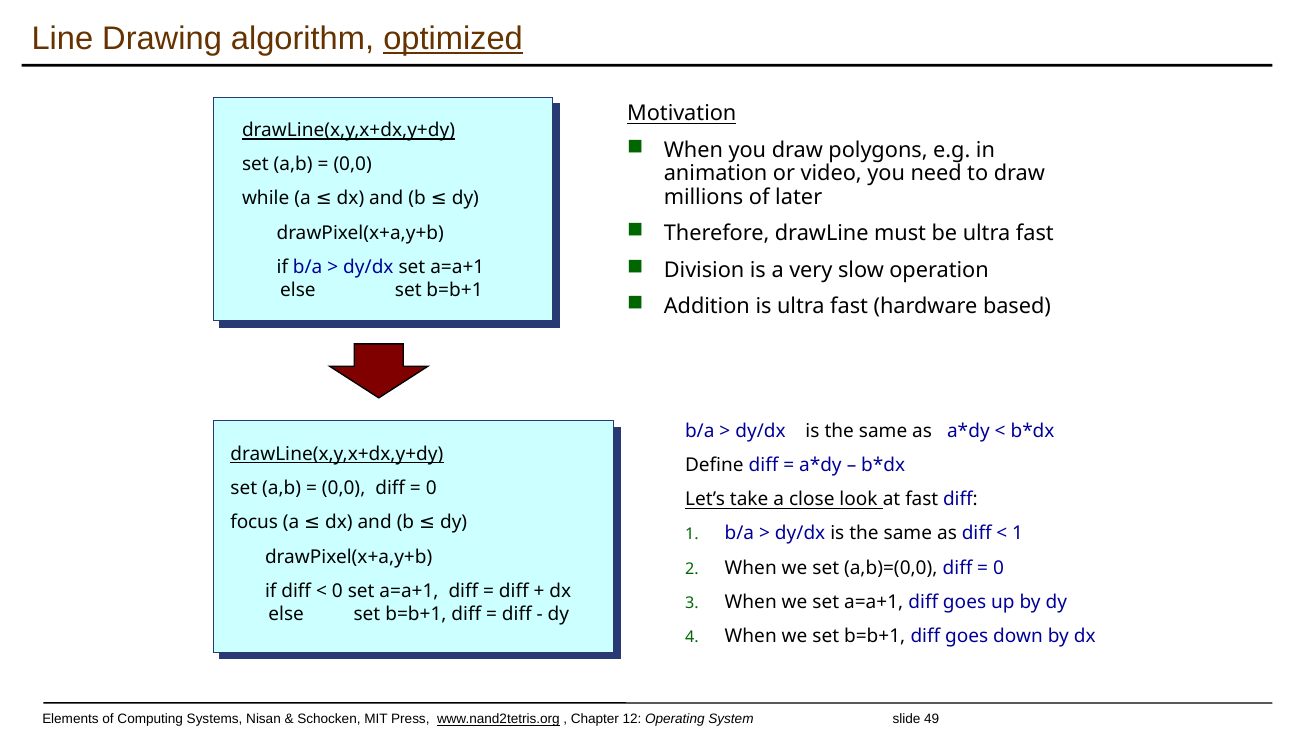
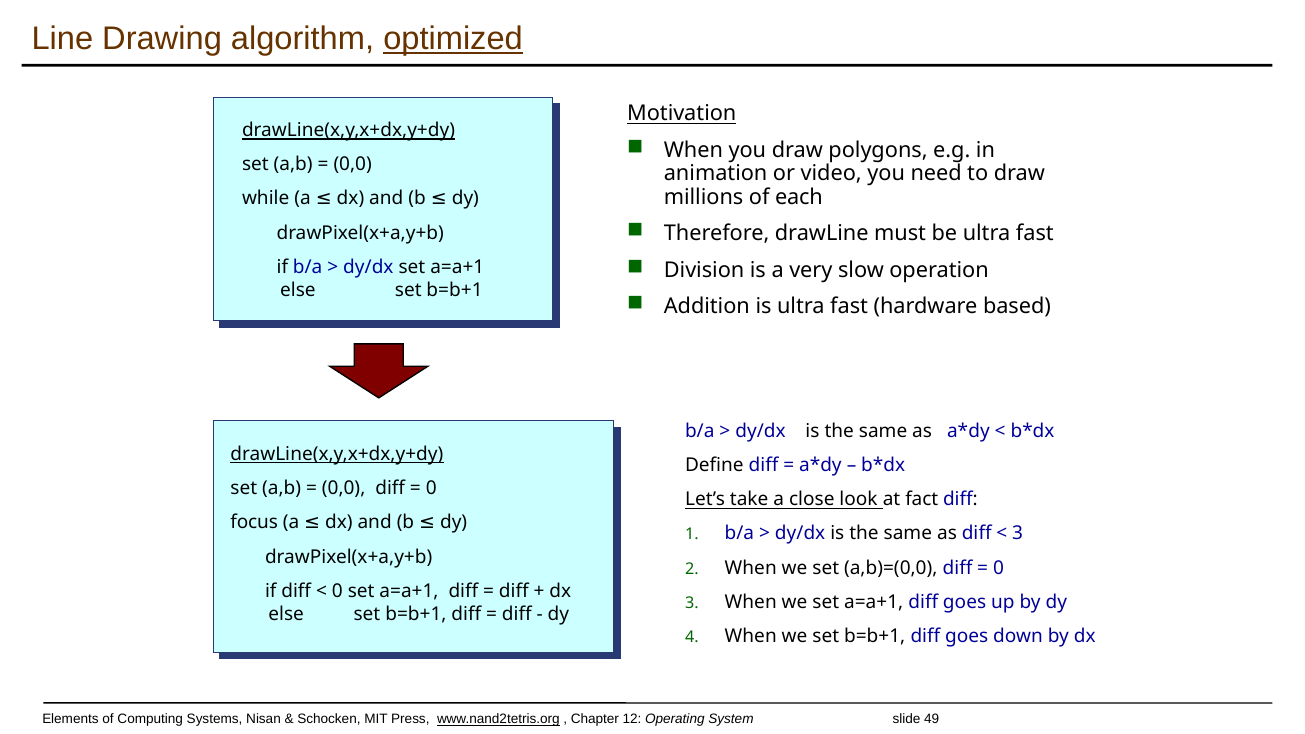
later: later -> each
at fast: fast -> fact
1 at (1018, 534): 1 -> 3
